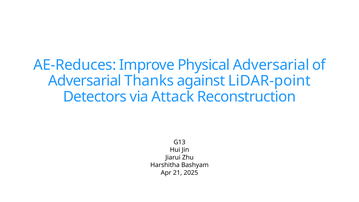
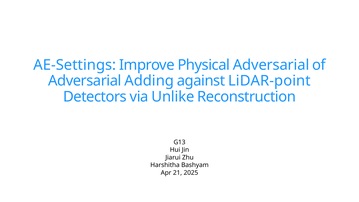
AE-Reduces: AE-Reduces -> AE-Settings
Thanks: Thanks -> Adding
Attack: Attack -> Unlike
